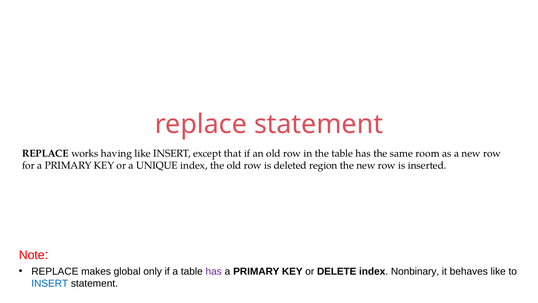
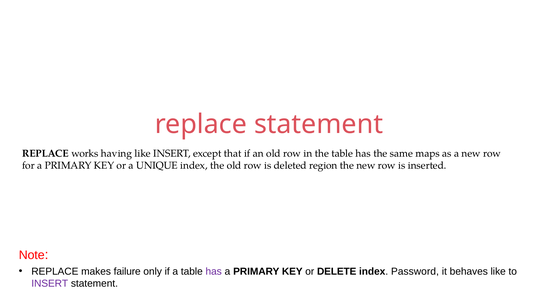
room: room -> maps
global: global -> failure
Nonbinary: Nonbinary -> Password
INSERT at (50, 283) colour: blue -> purple
